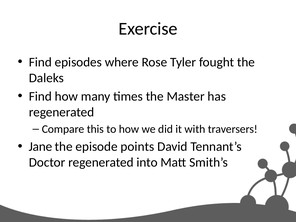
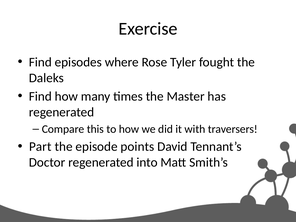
Jane: Jane -> Part
